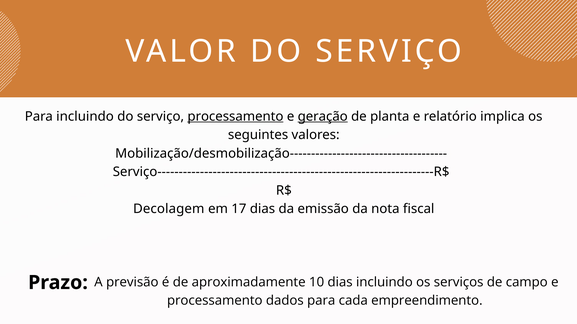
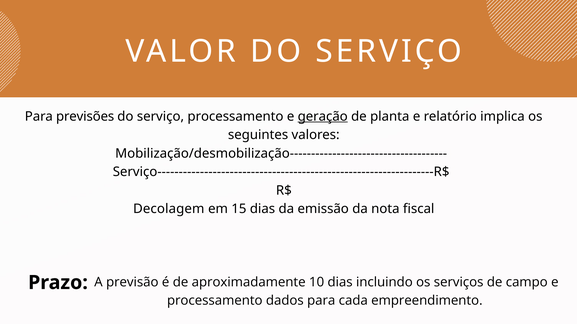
Para incluindo: incluindo -> previsões
processamento at (235, 117) underline: present -> none
17: 17 -> 15
